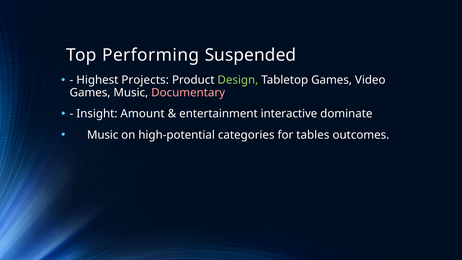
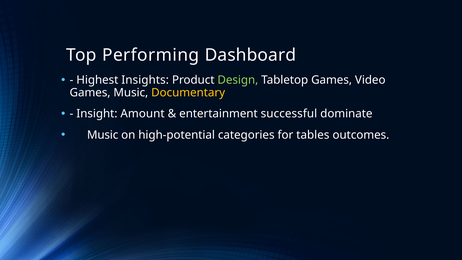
Suspended: Suspended -> Dashboard
Projects: Projects -> Insights
Documentary colour: pink -> yellow
interactive: interactive -> successful
